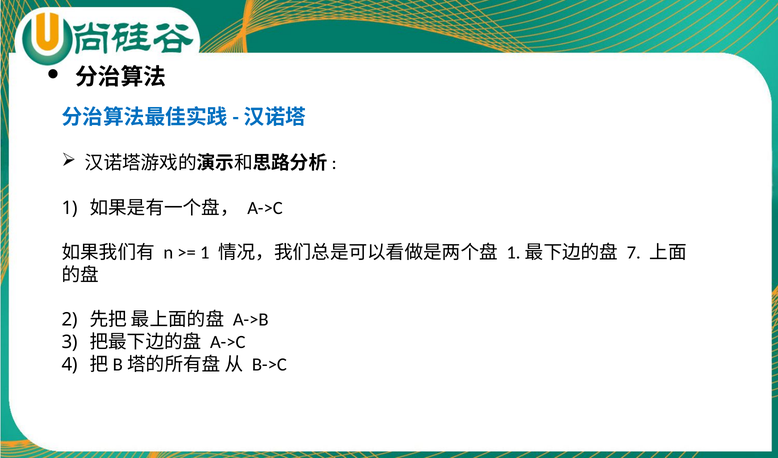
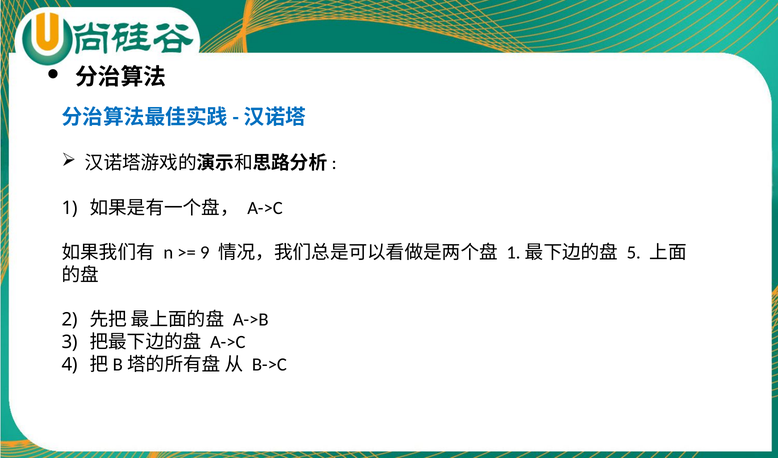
1 at (205, 253): 1 -> 9
7: 7 -> 5
